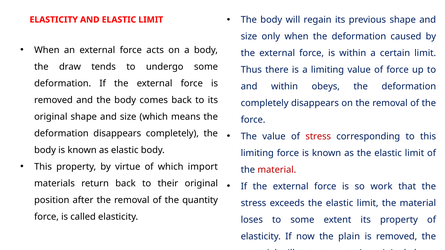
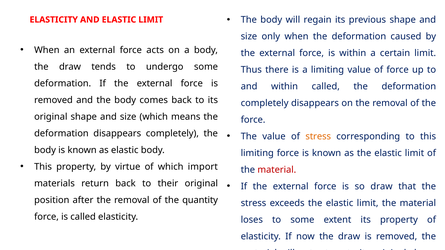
within obeys: obeys -> called
stress at (318, 137) colour: red -> orange
so work: work -> draw
now the plain: plain -> draw
